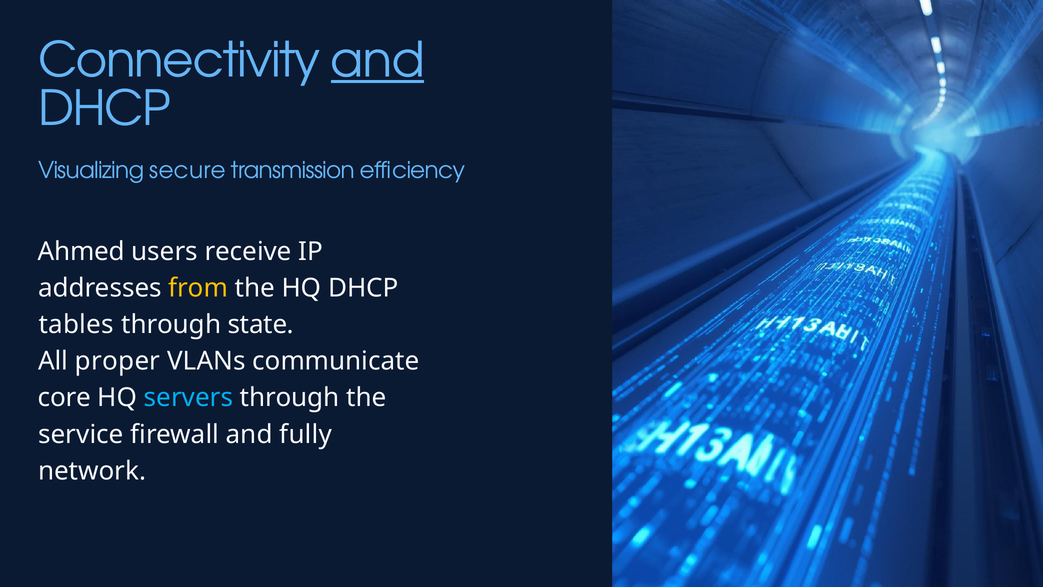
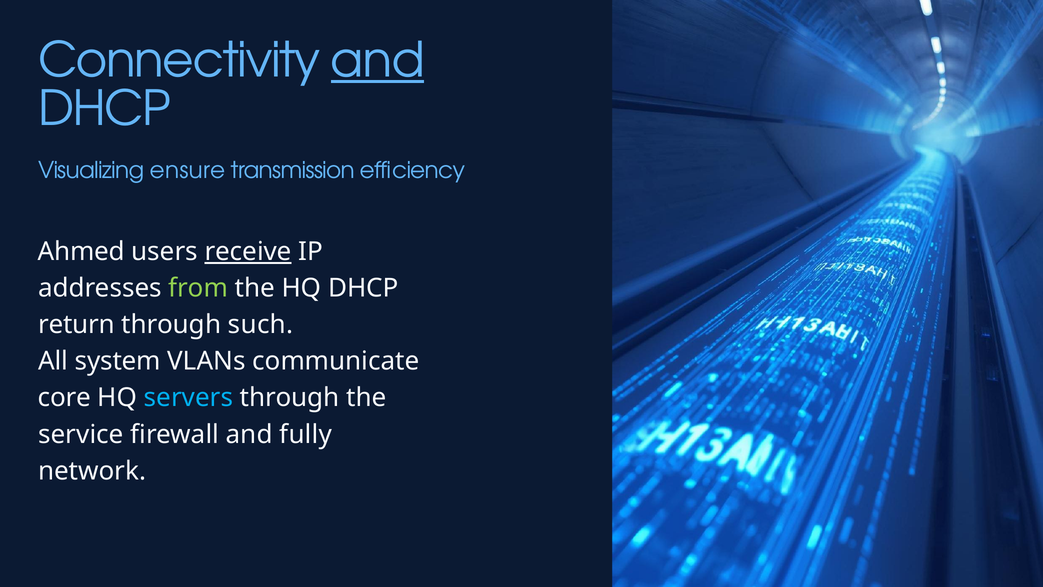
secure: secure -> ensure
receive underline: none -> present
from colour: yellow -> light green
tables: tables -> return
state: state -> such
proper: proper -> system
